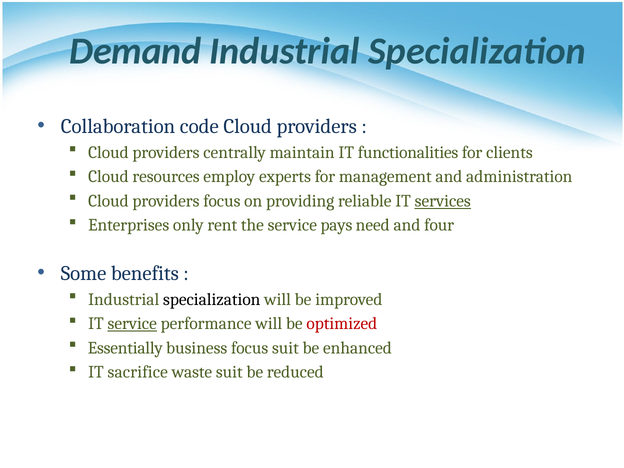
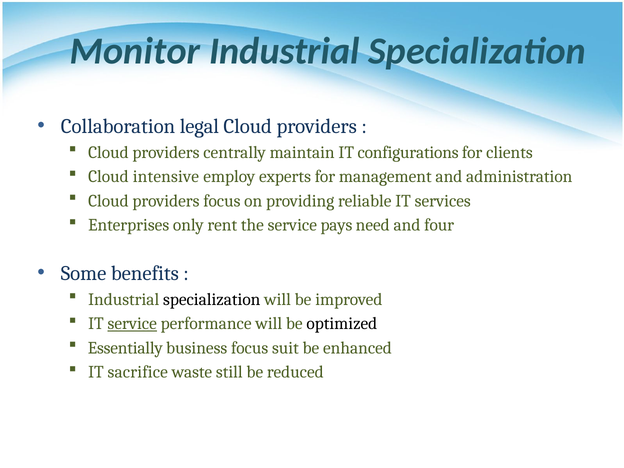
Demand: Demand -> Monitor
code: code -> legal
functionalities: functionalities -> configurations
resources: resources -> intensive
services underline: present -> none
optimized colour: red -> black
waste suit: suit -> still
